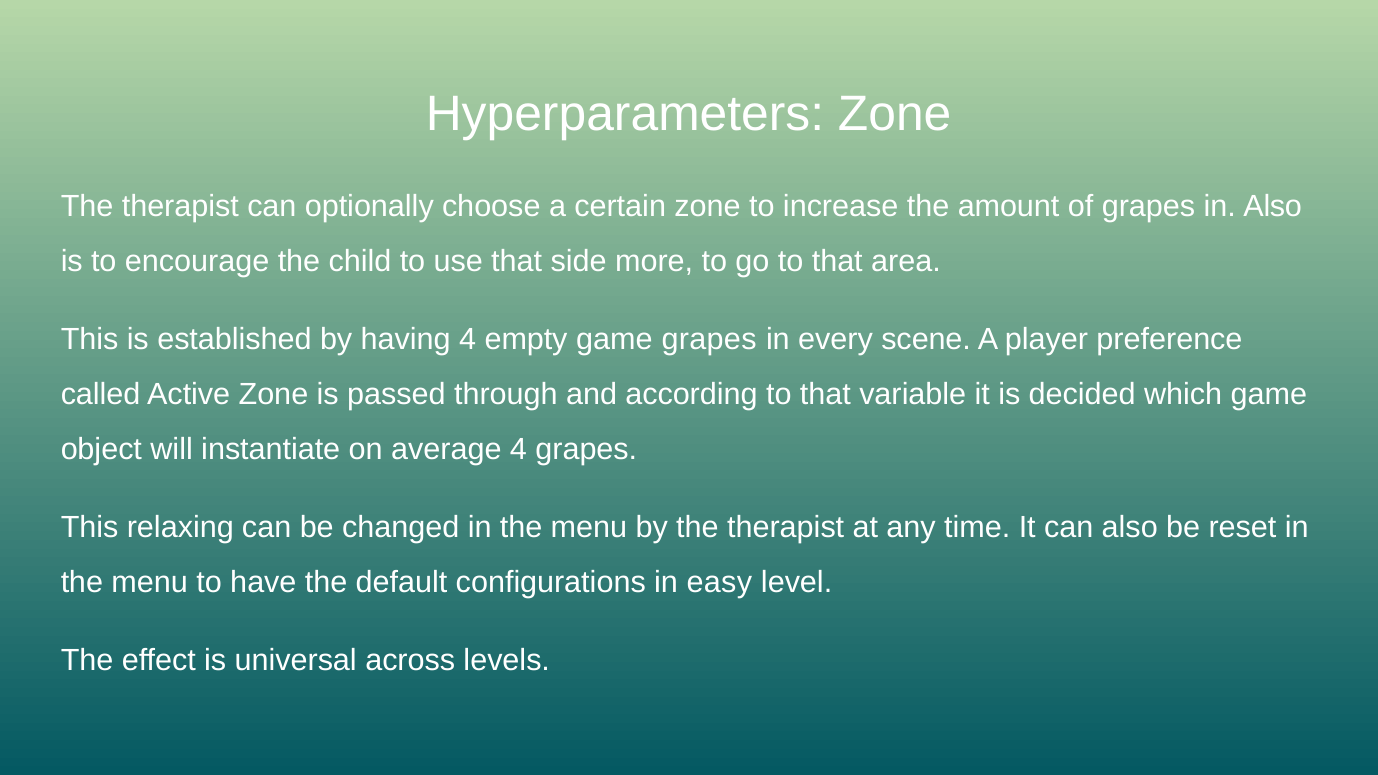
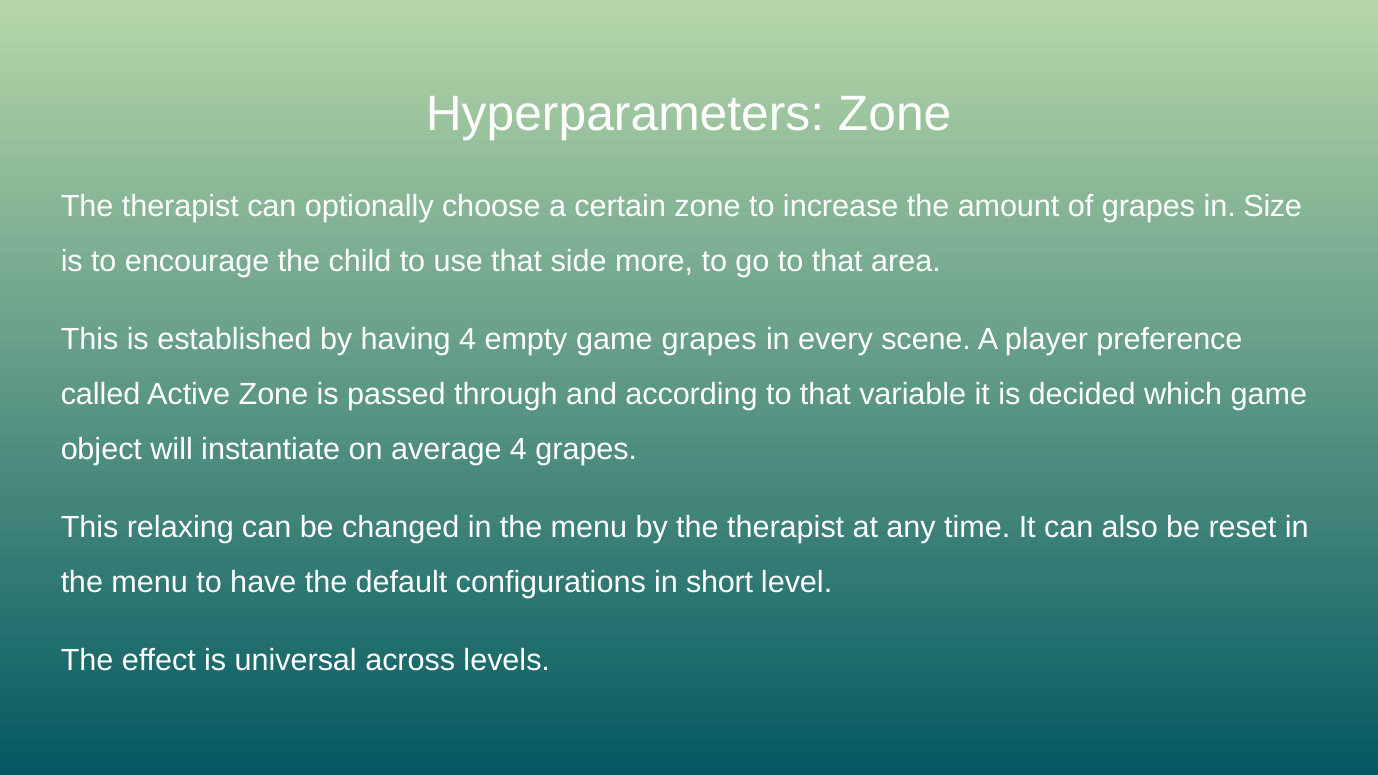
in Also: Also -> Size
easy: easy -> short
